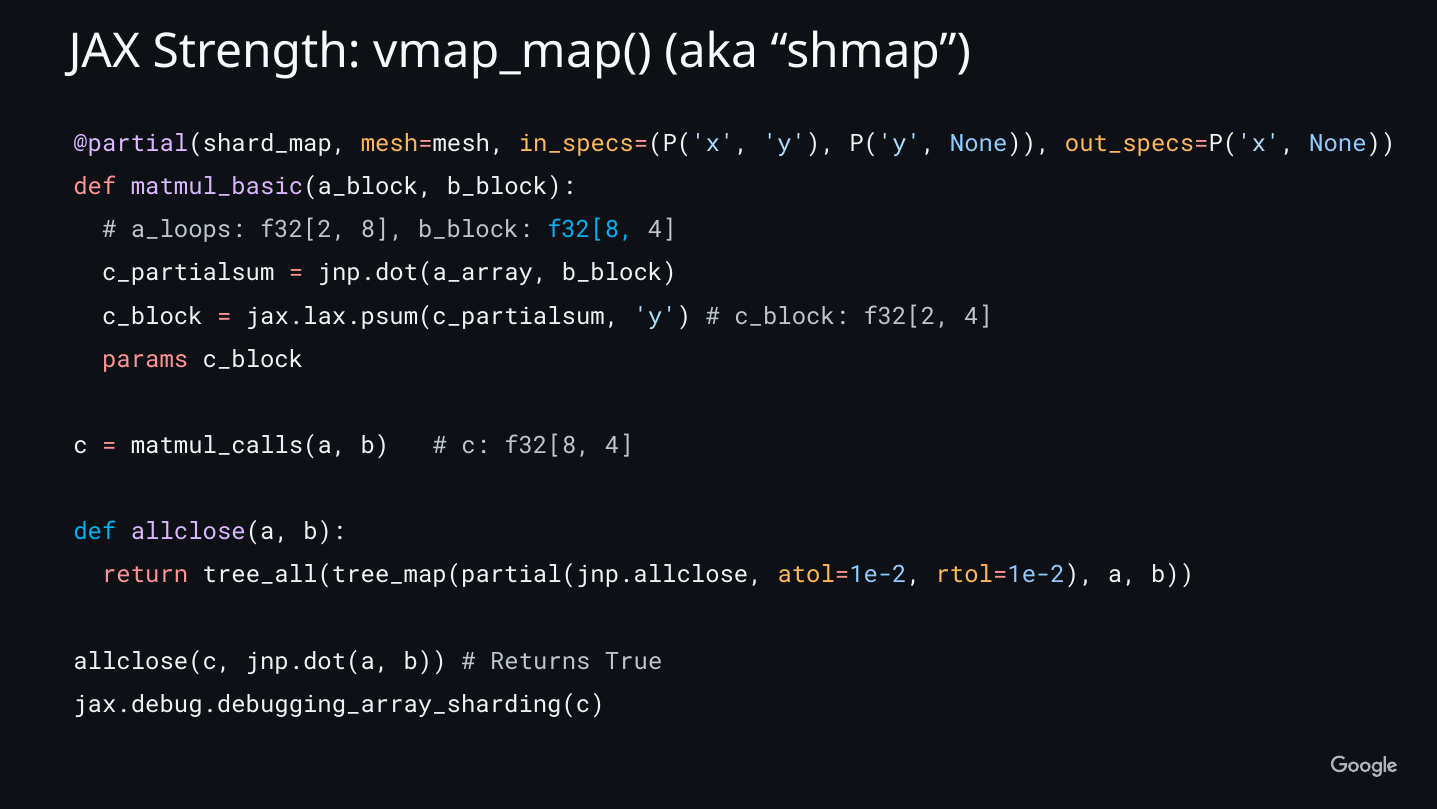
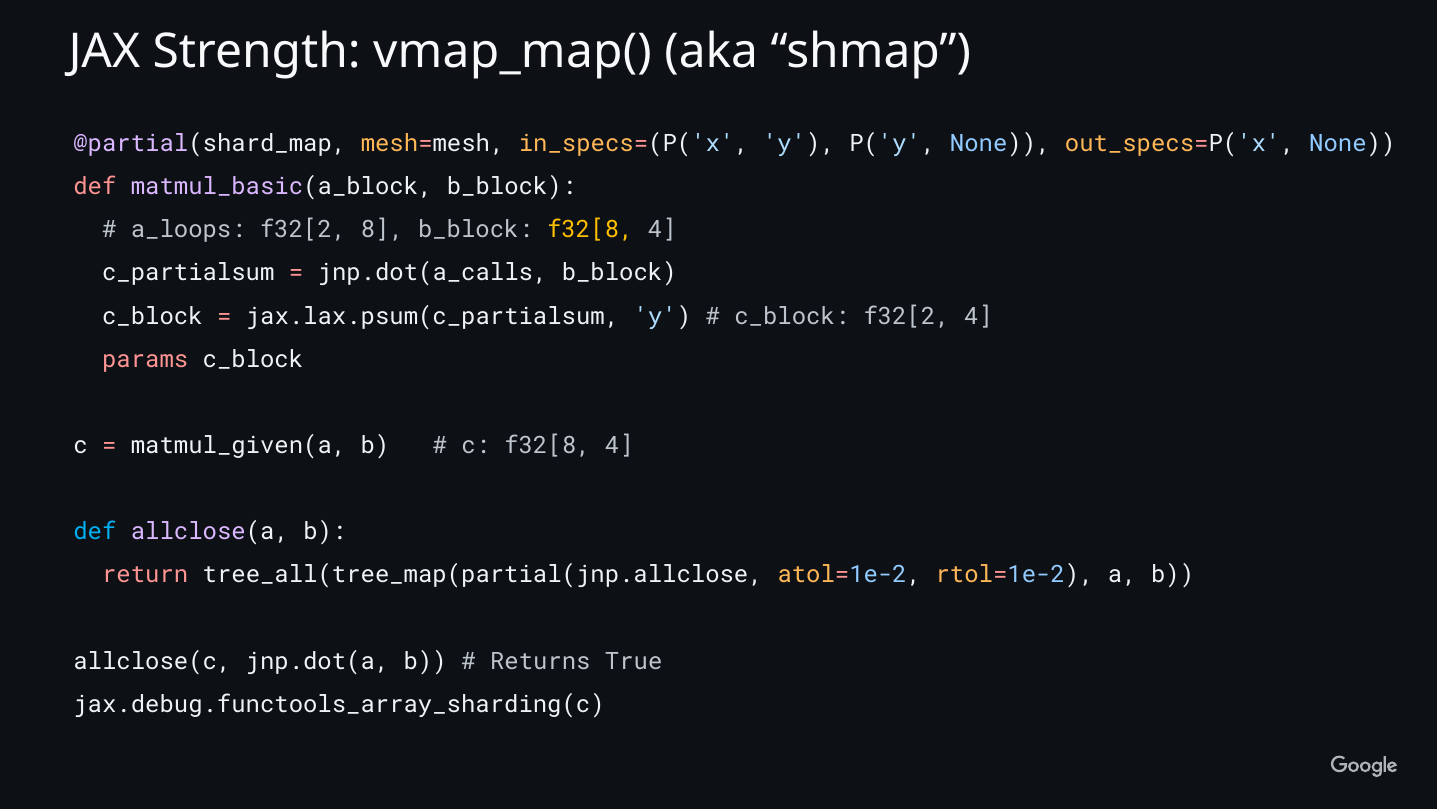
f32[8 at (590, 230) colour: light blue -> yellow
jnp.dot(a_array: jnp.dot(a_array -> jnp.dot(a_calls
matmul_calls(a: matmul_calls(a -> matmul_given(a
jax.debug.debugging_array_sharding(c: jax.debug.debugging_array_sharding(c -> jax.debug.functools_array_sharding(c
